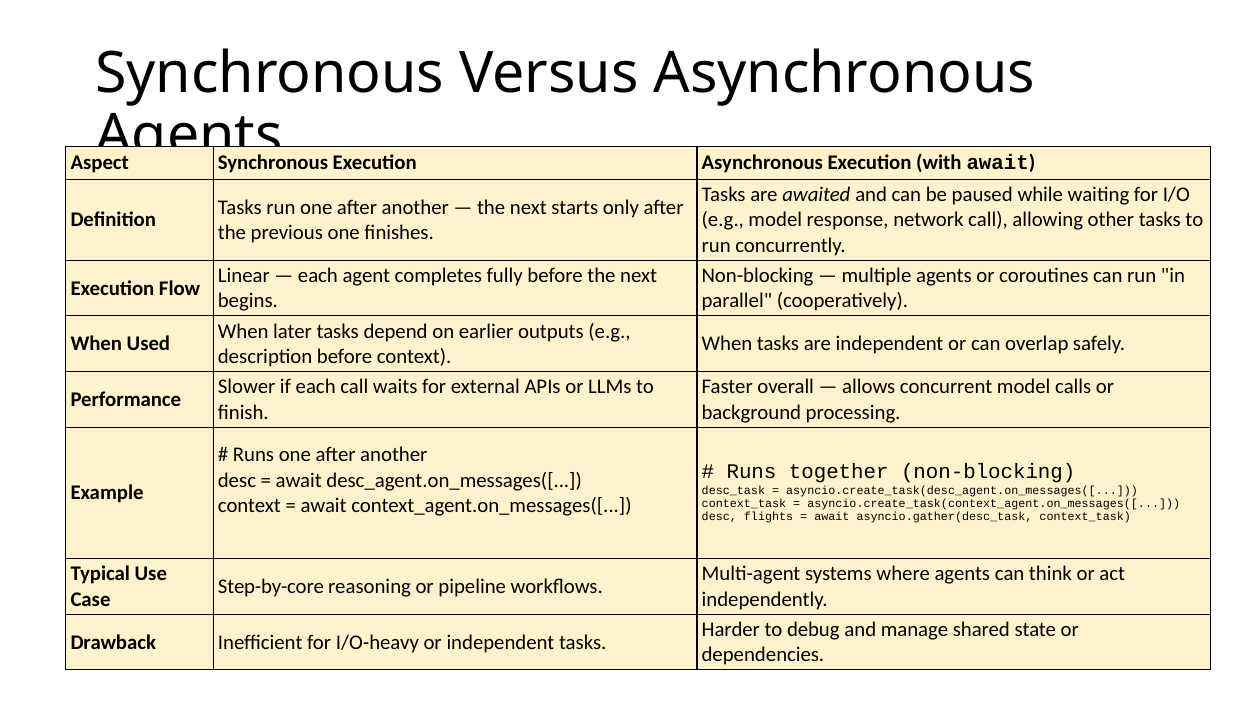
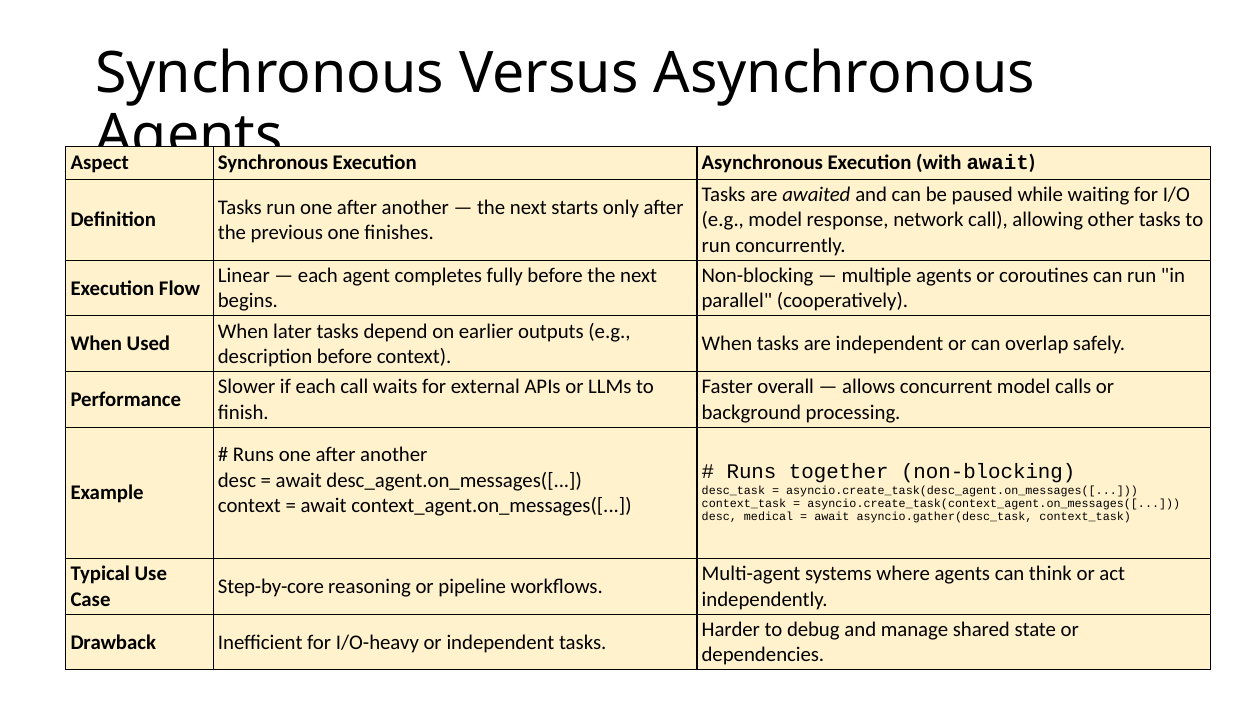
flights: flights -> medical
